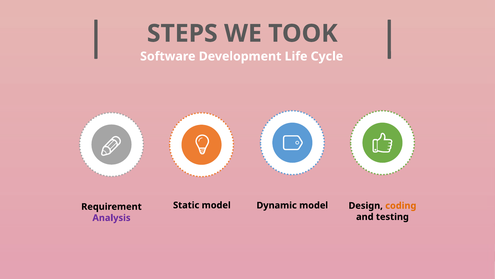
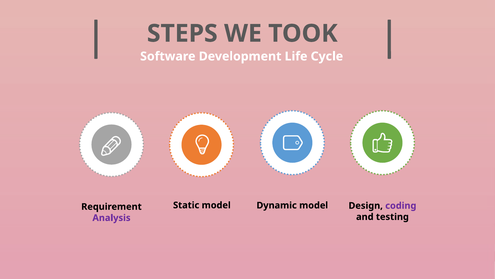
coding colour: orange -> purple
